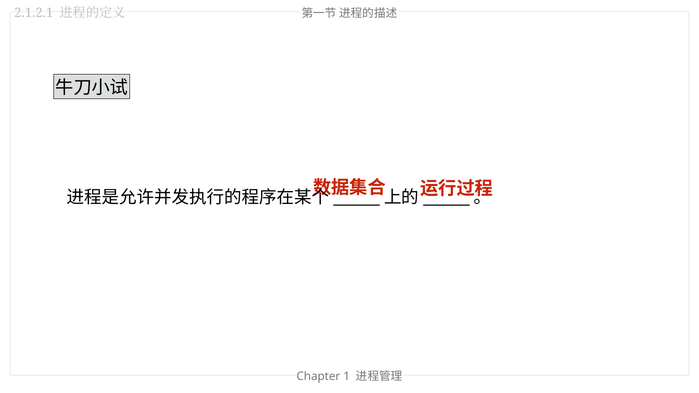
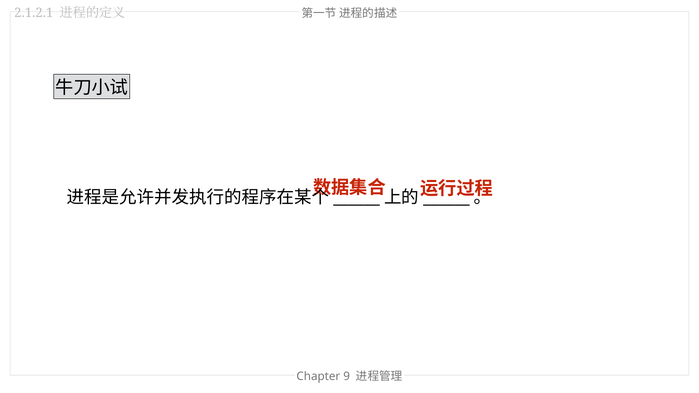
1: 1 -> 9
